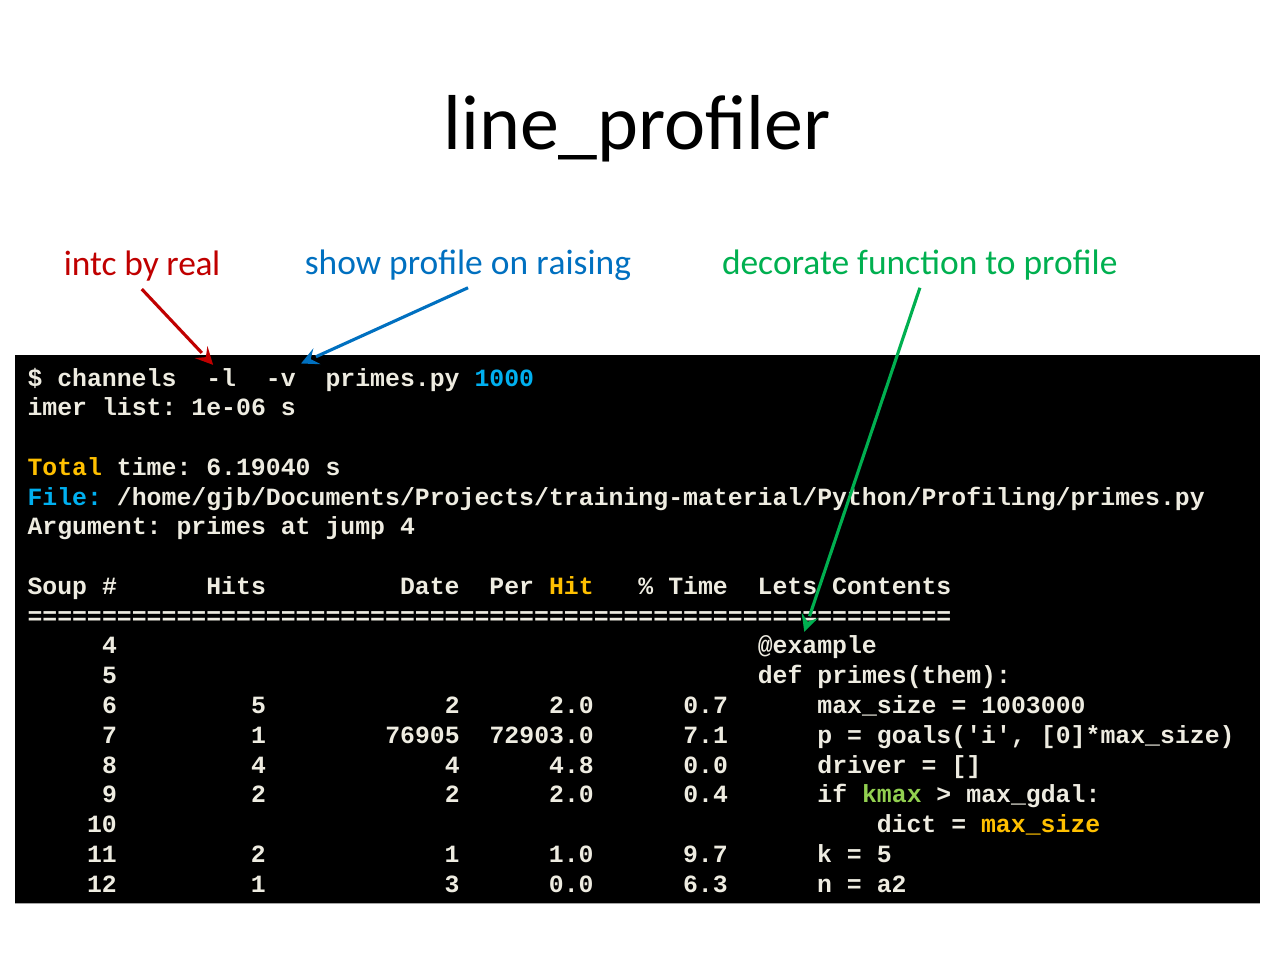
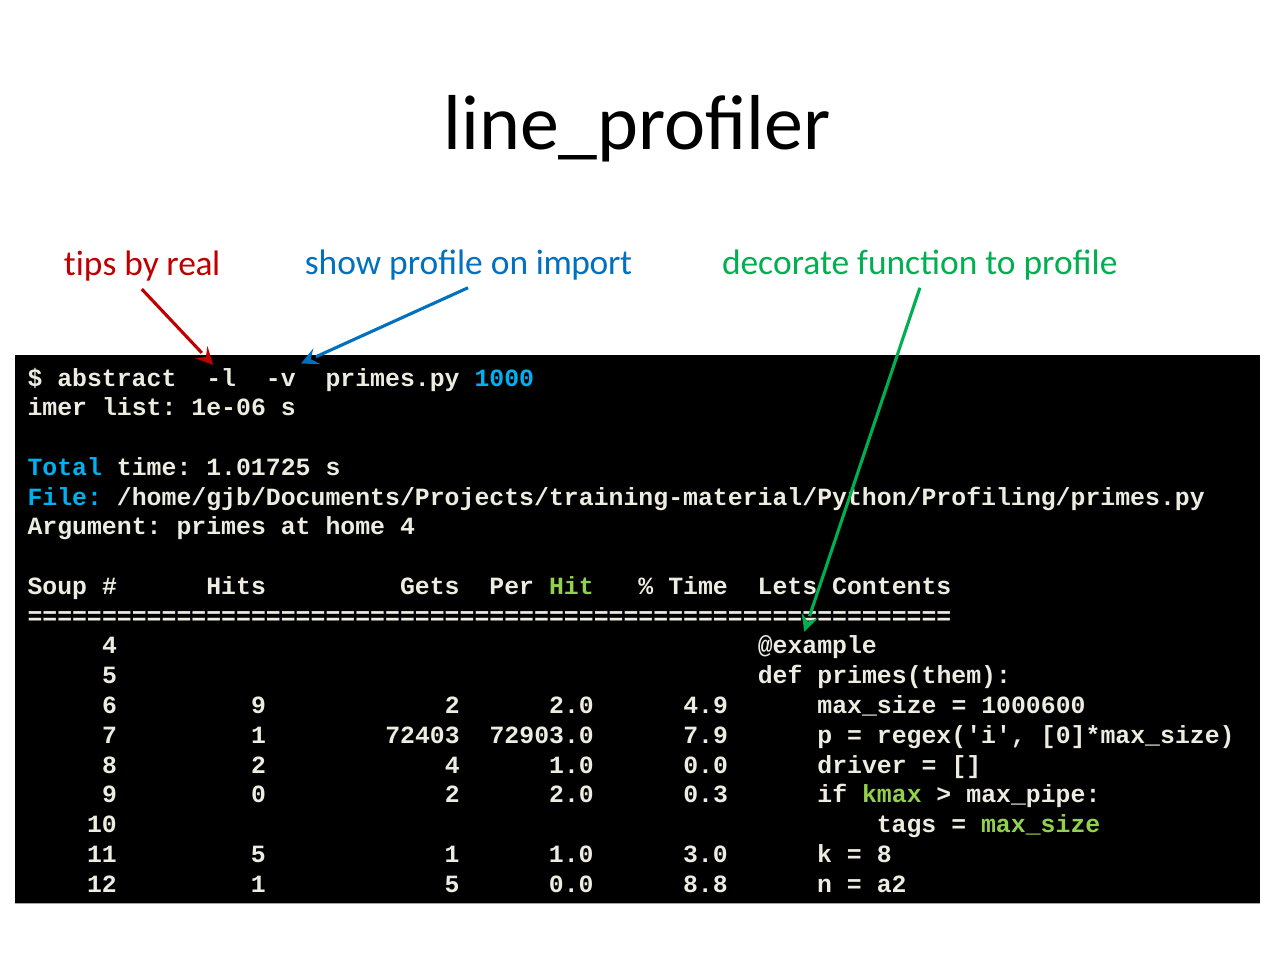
intc: intc -> tips
raising: raising -> import
channels: channels -> abstract
Total colour: yellow -> light blue
6.19040: 6.19040 -> 1.01725
jump: jump -> home
Date: Date -> Gets
Hit colour: yellow -> light green
6 5: 5 -> 9
0.7: 0.7 -> 4.9
1003000: 1003000 -> 1000600
76905: 76905 -> 72403
7.1: 7.1 -> 7.9
goals('i: goals('i -> regex('i
8 4: 4 -> 2
4 4.8: 4.8 -> 1.0
9 2: 2 -> 0
0.4: 0.4 -> 0.3
max_gdal: max_gdal -> max_pipe
dict: dict -> tags
max_size at (1041, 825) colour: yellow -> light green
11 2: 2 -> 5
9.7: 9.7 -> 3.0
5 at (884, 854): 5 -> 8
1 3: 3 -> 5
6.3: 6.3 -> 8.8
